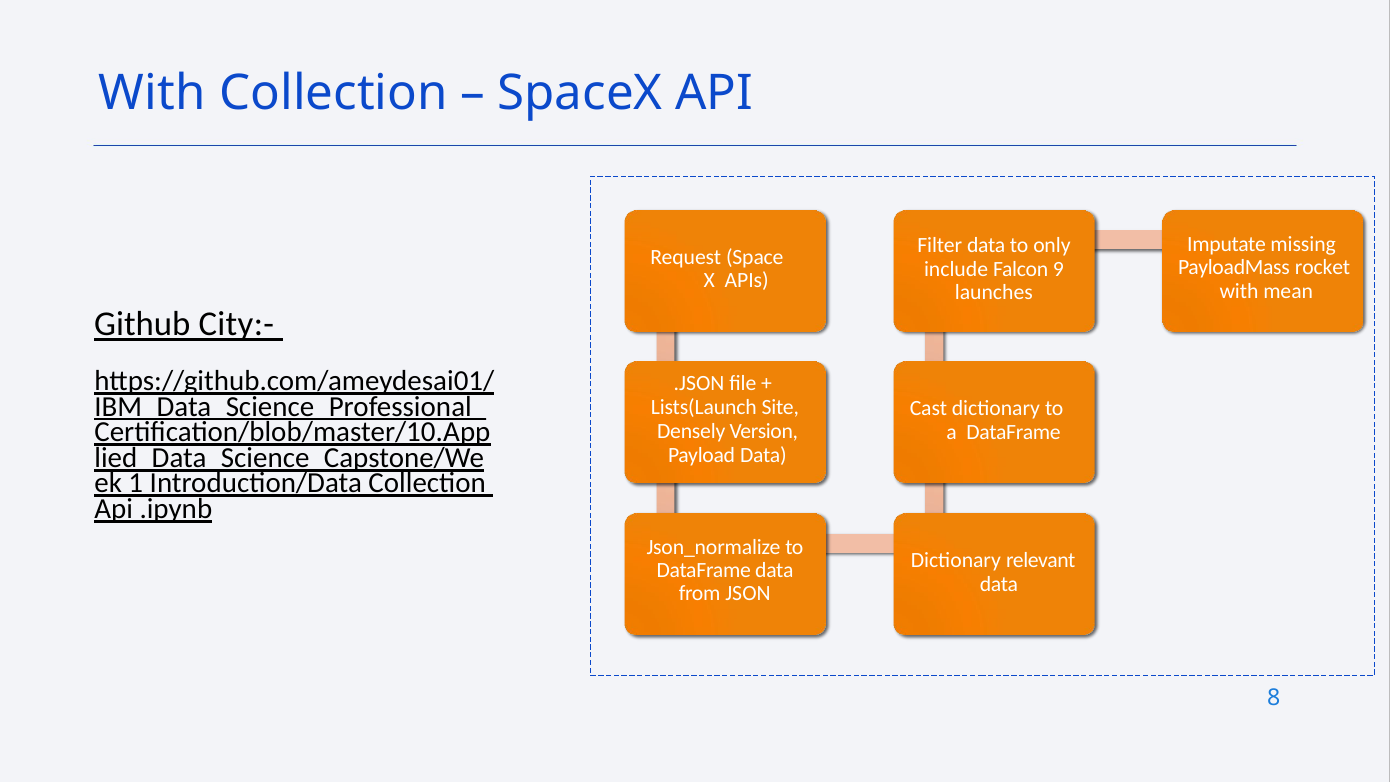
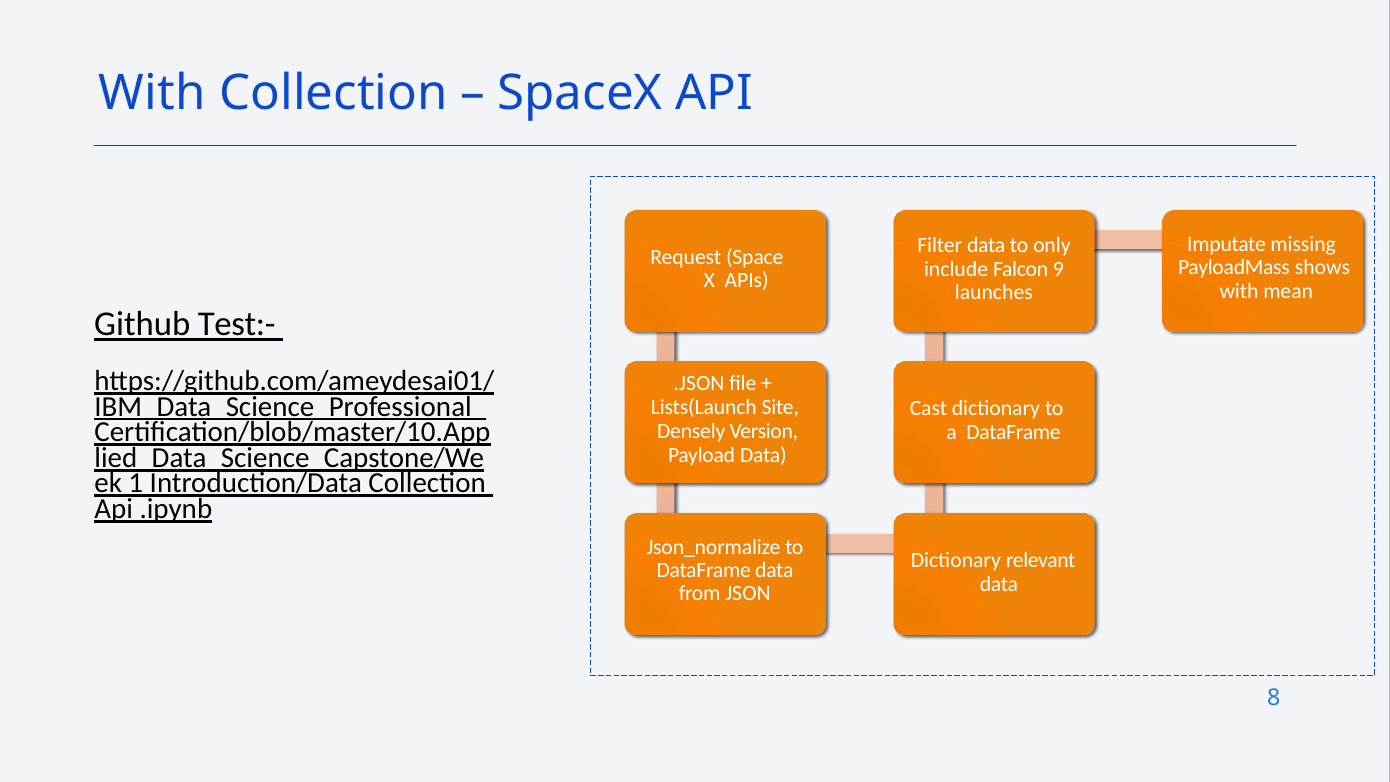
rocket: rocket -> shows
City:-: City:- -> Test:-
